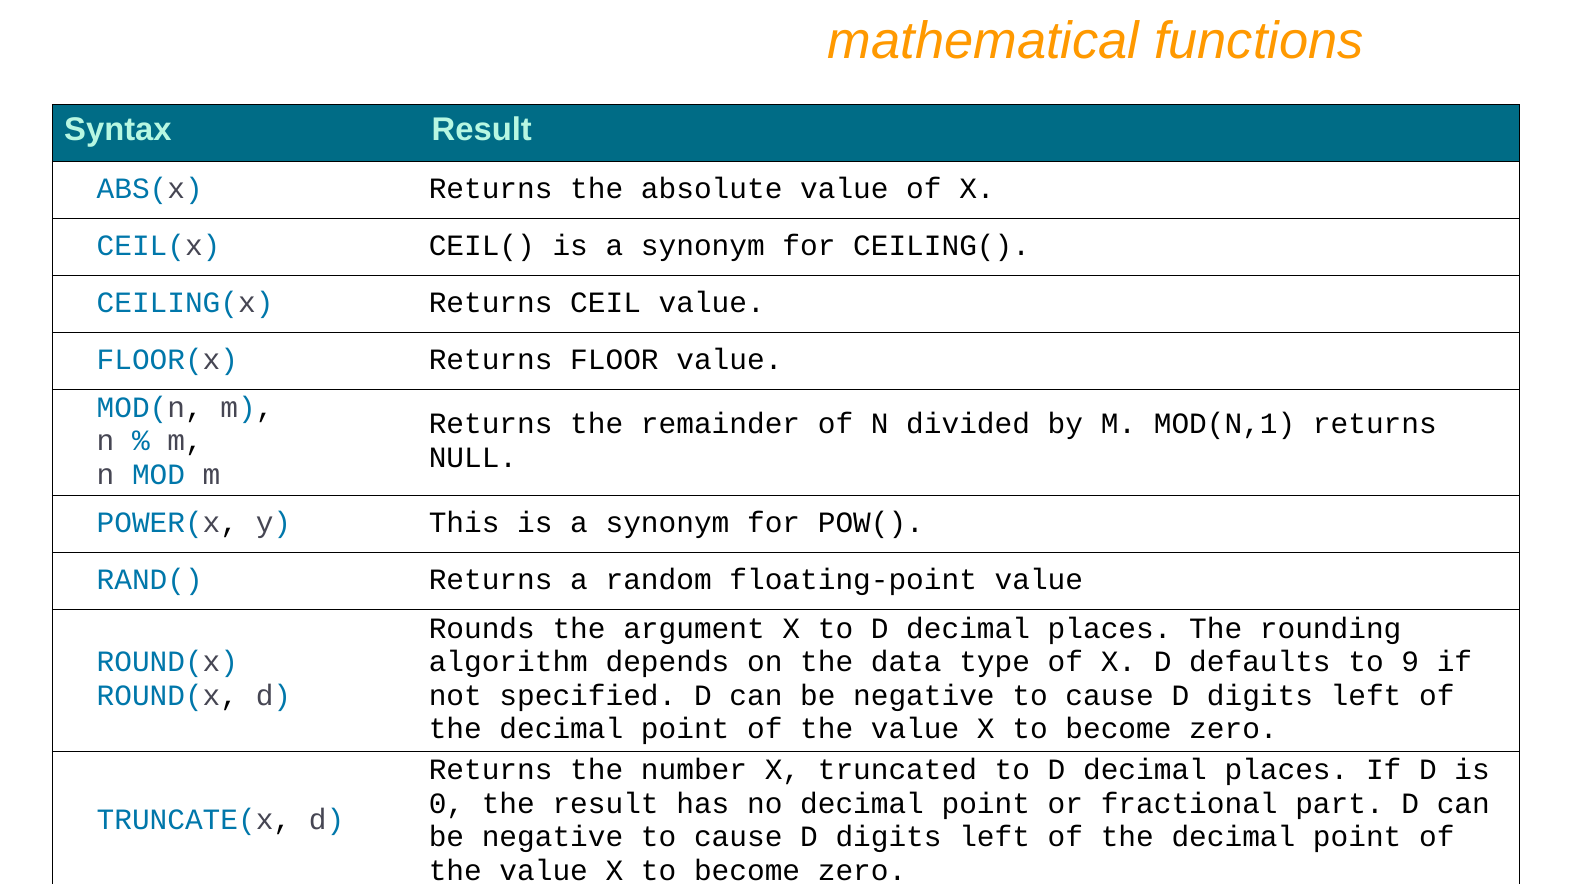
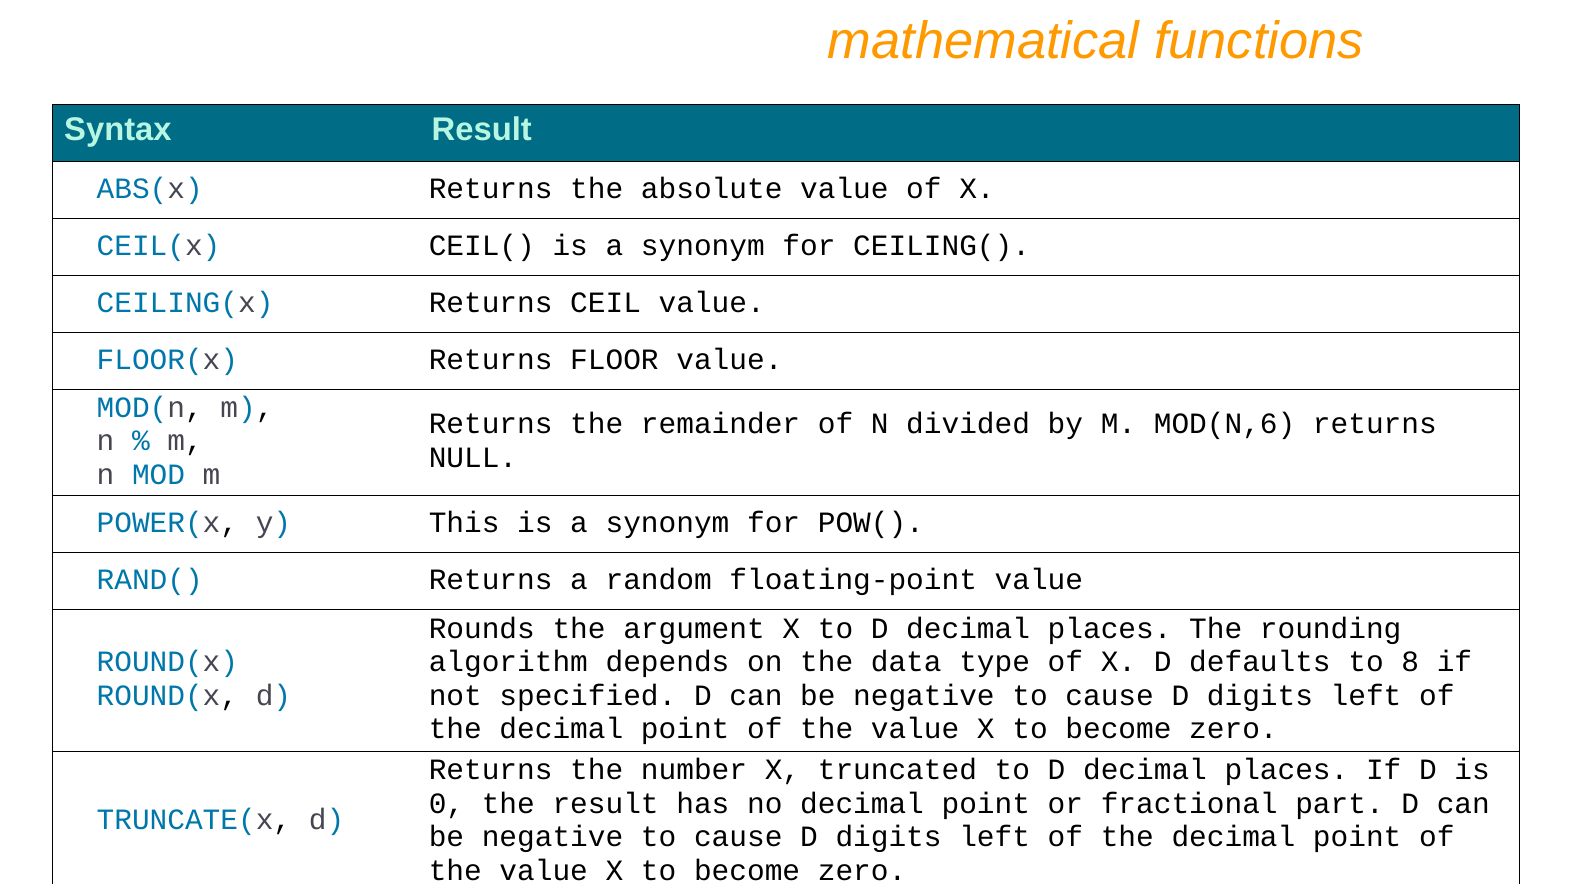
MOD(N,1: MOD(N,1 -> MOD(N,6
9: 9 -> 8
